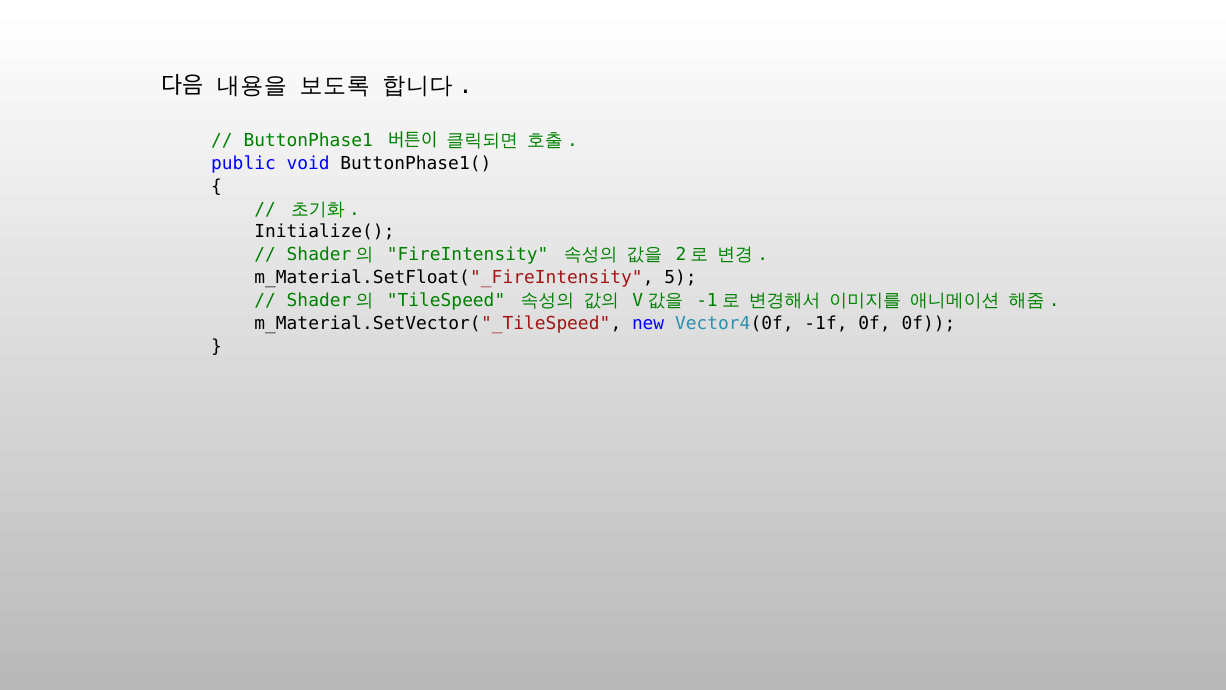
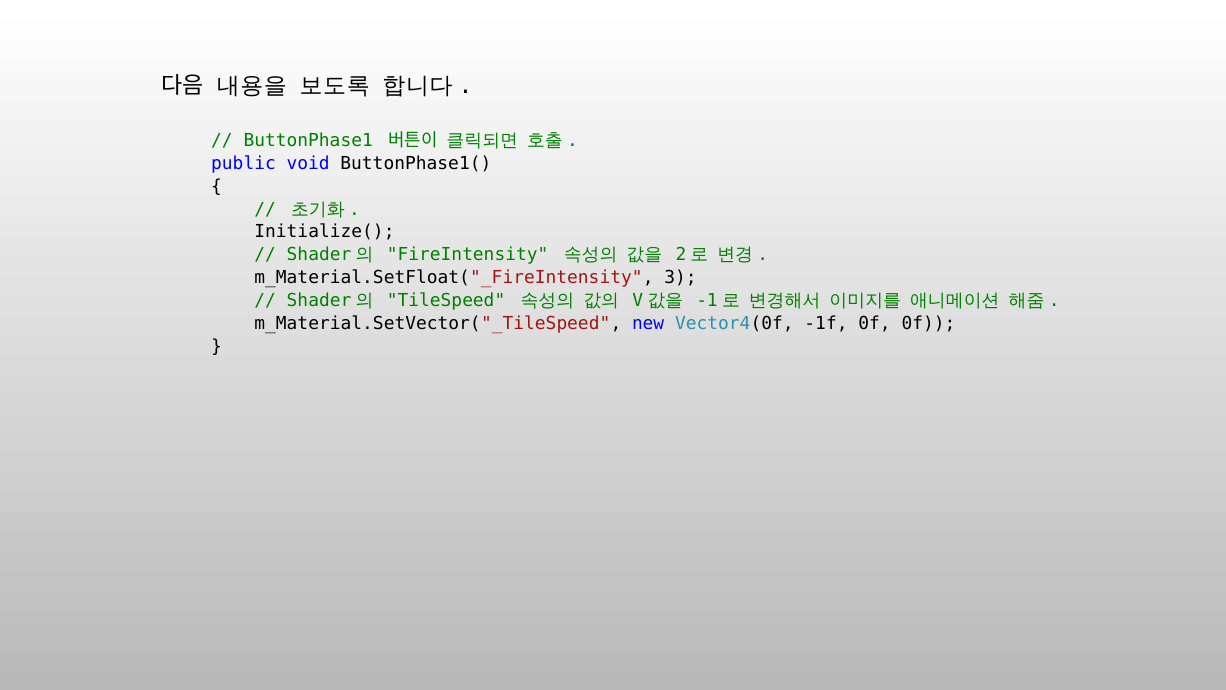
5: 5 -> 3
